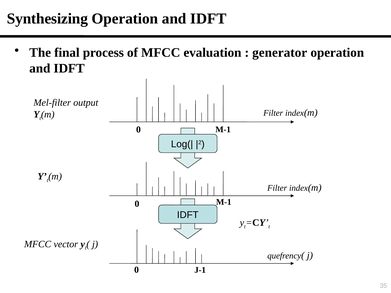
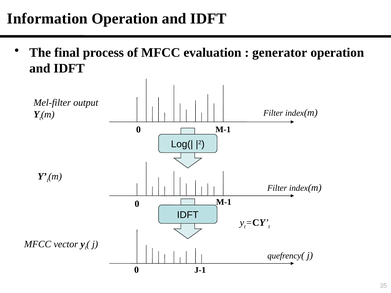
Synthesizing: Synthesizing -> Information
